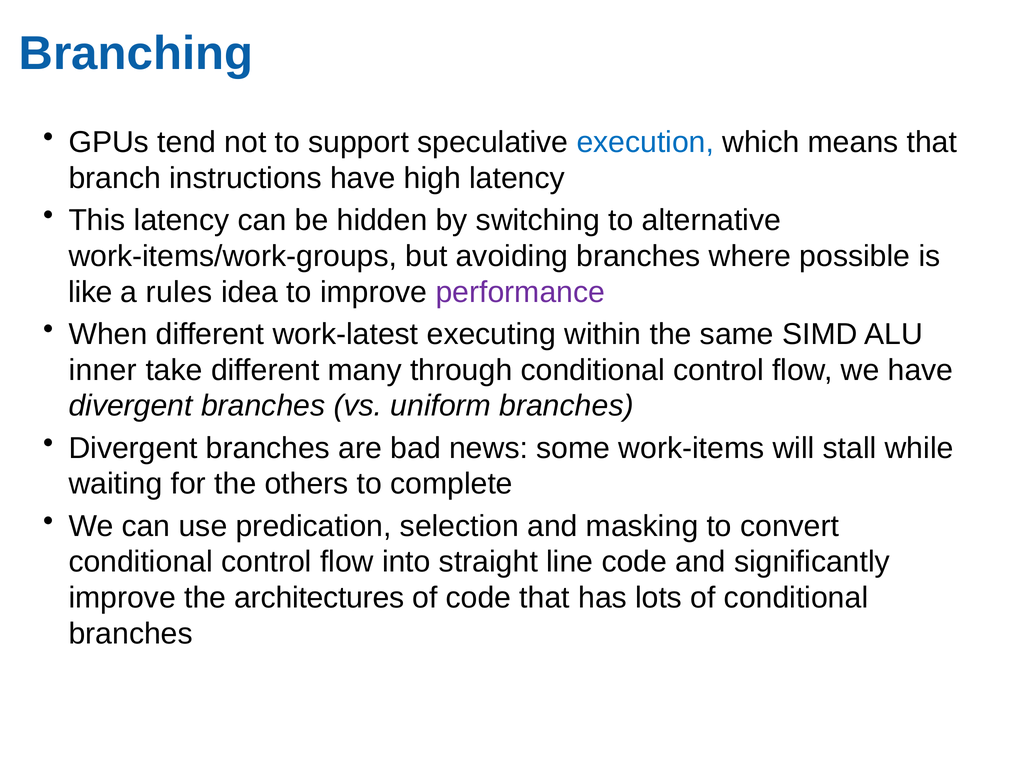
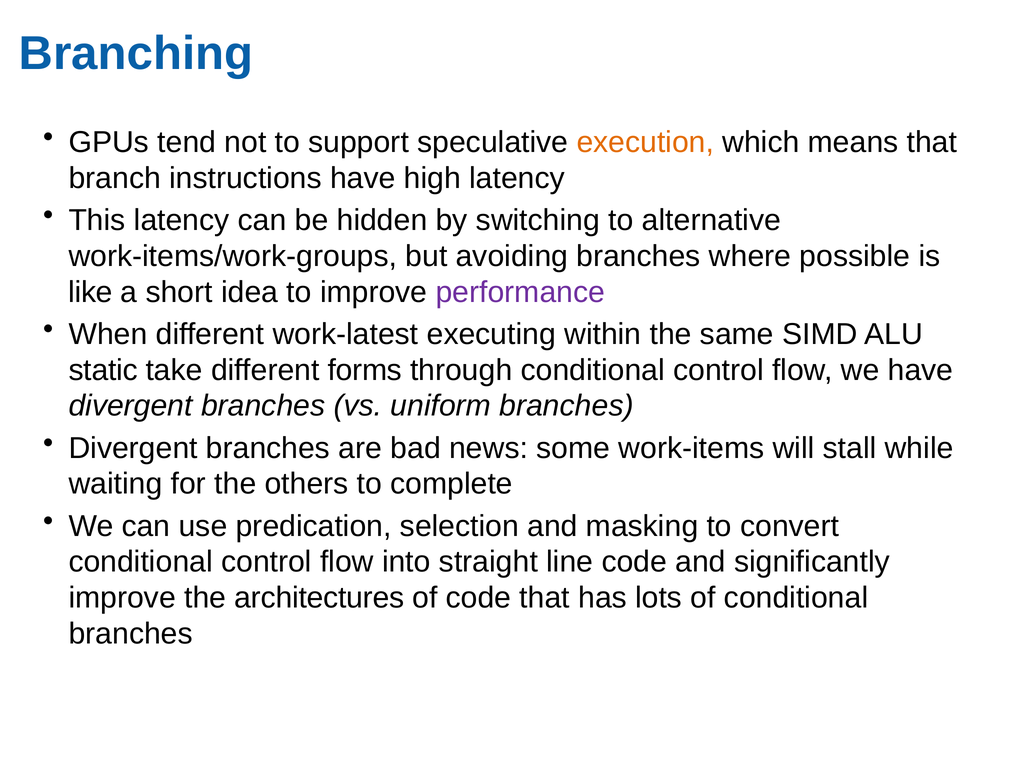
execution colour: blue -> orange
rules: rules -> short
inner: inner -> static
many: many -> forms
